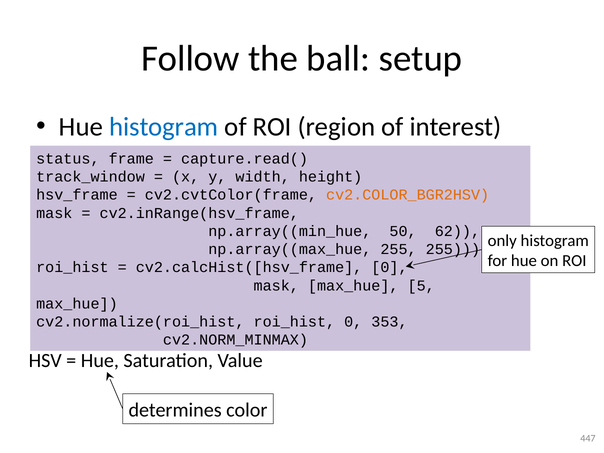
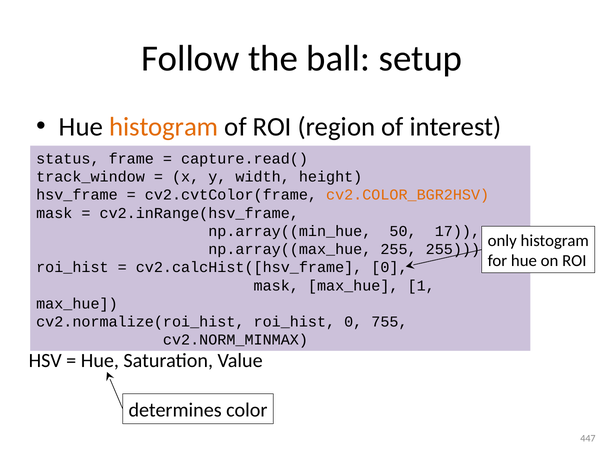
histogram at (164, 127) colour: blue -> orange
62: 62 -> 17
5: 5 -> 1
353: 353 -> 755
